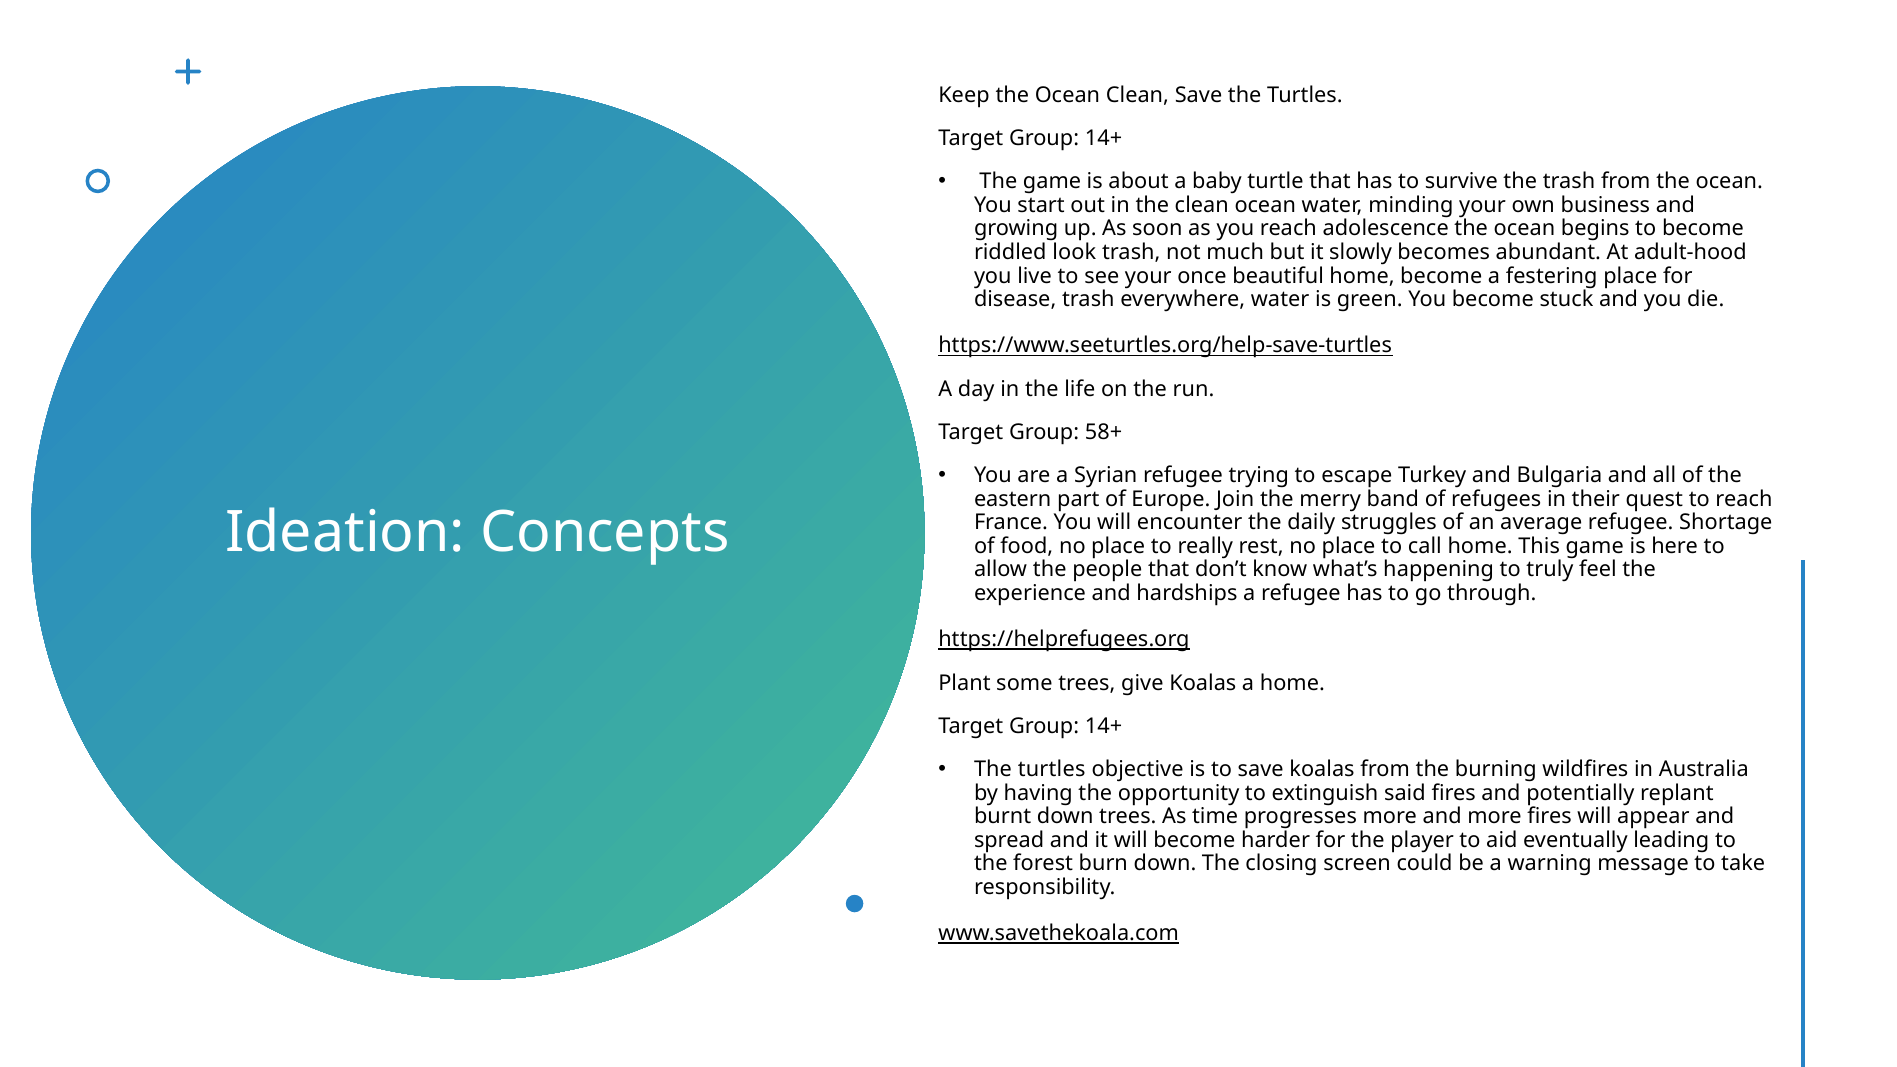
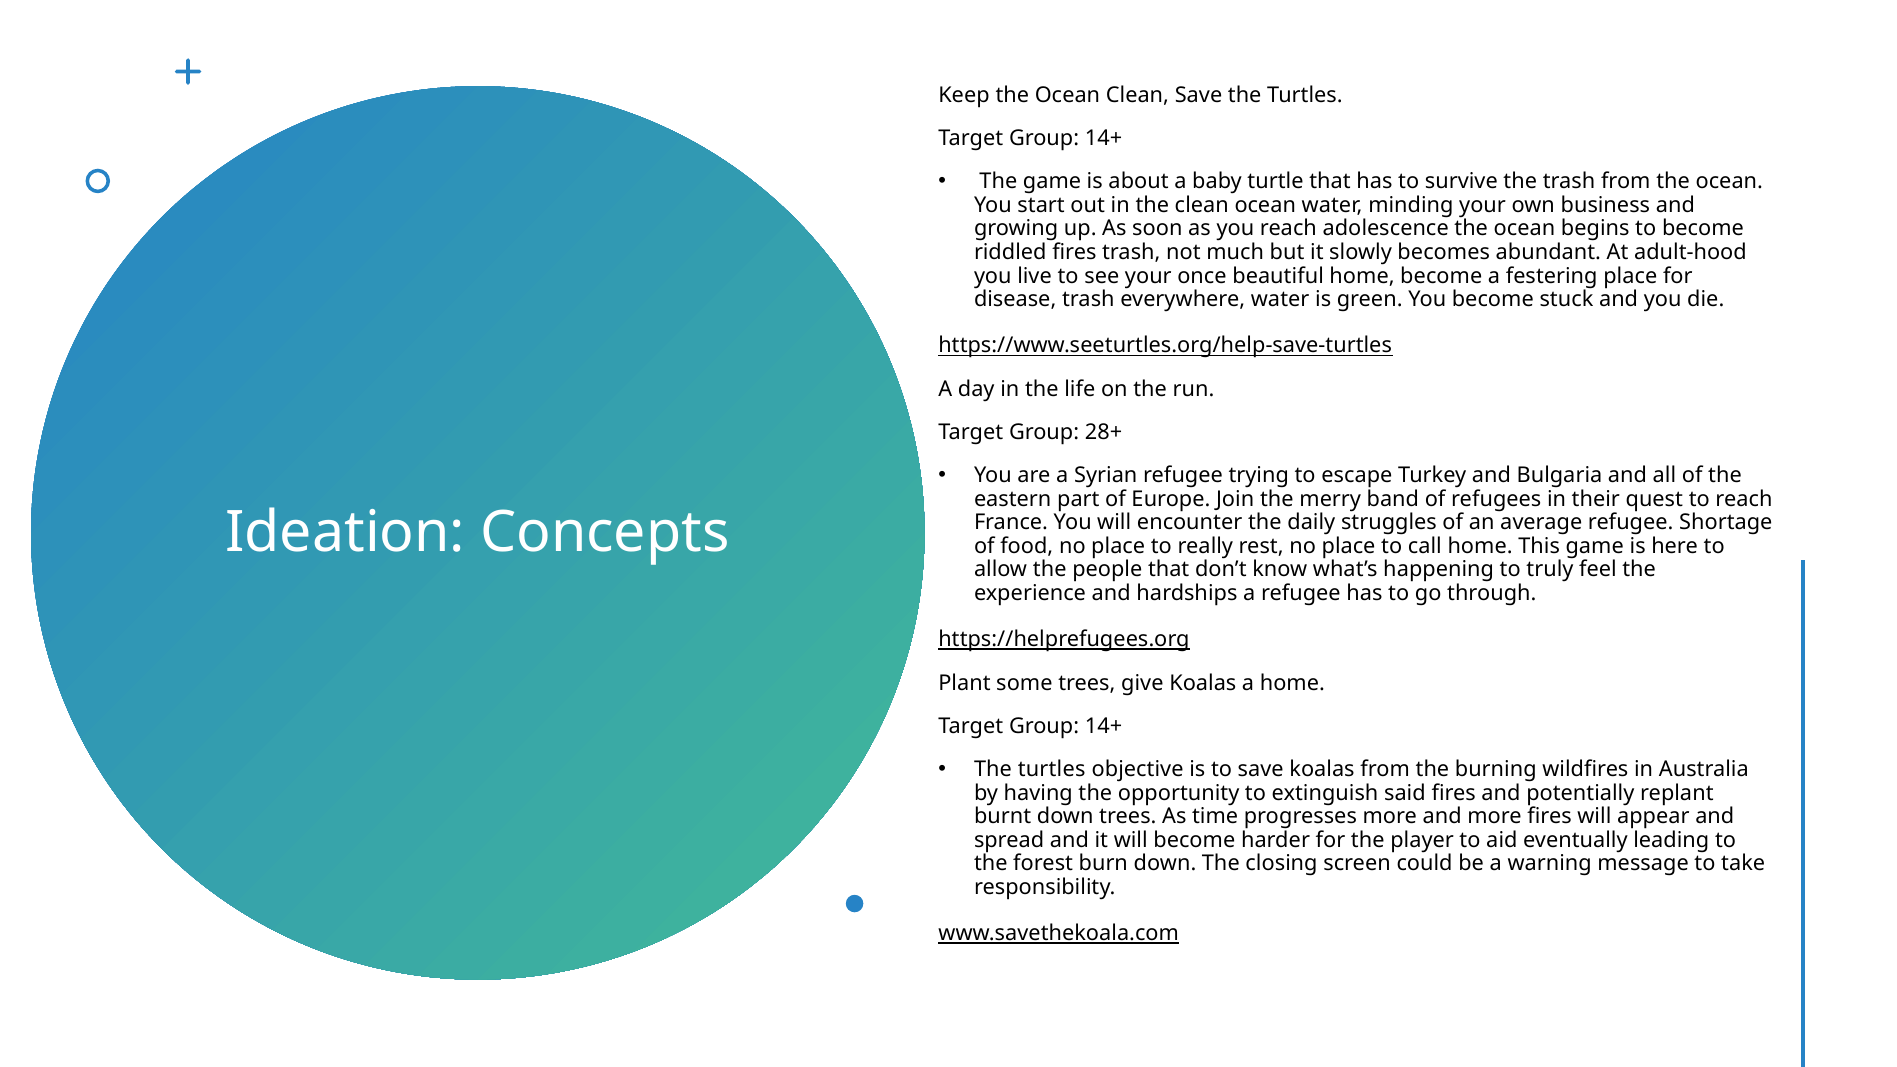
riddled look: look -> fires
58+: 58+ -> 28+
